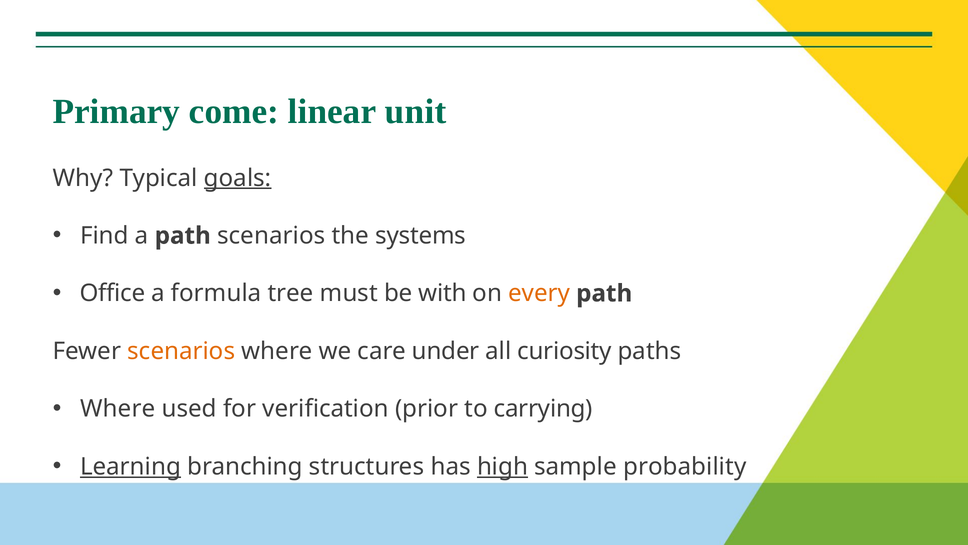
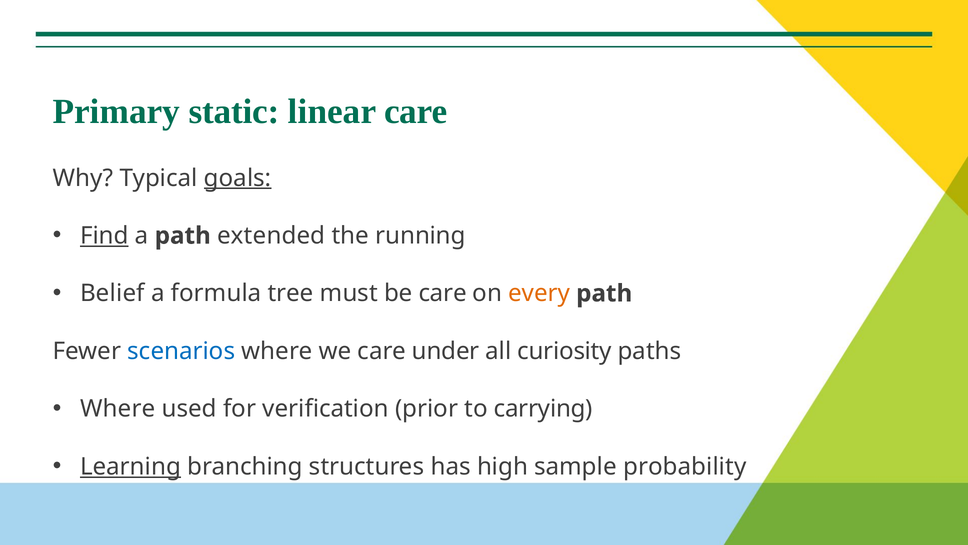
come: come -> static
linear unit: unit -> care
Find underline: none -> present
path scenarios: scenarios -> extended
systems: systems -> running
Office: Office -> Belief
be with: with -> care
scenarios at (181, 351) colour: orange -> blue
high underline: present -> none
